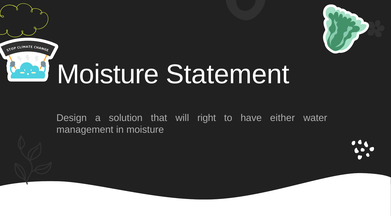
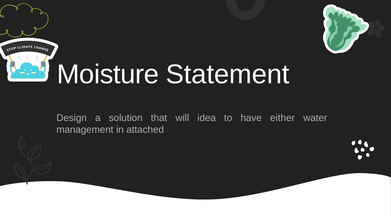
right: right -> idea
in moisture: moisture -> attached
